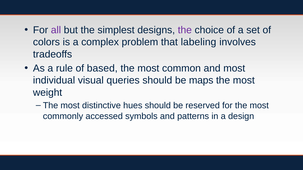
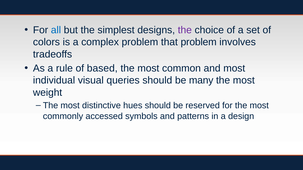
all colour: purple -> blue
that labeling: labeling -> problem
maps: maps -> many
